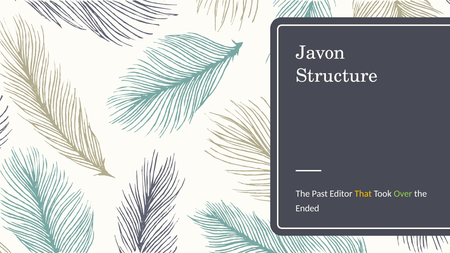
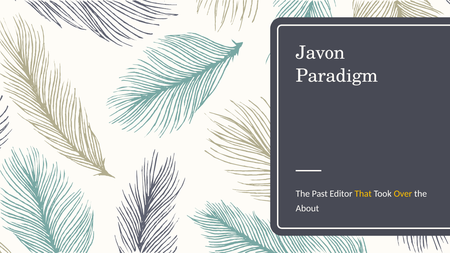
Structure: Structure -> Paradigm
Over colour: light green -> yellow
Ended: Ended -> About
